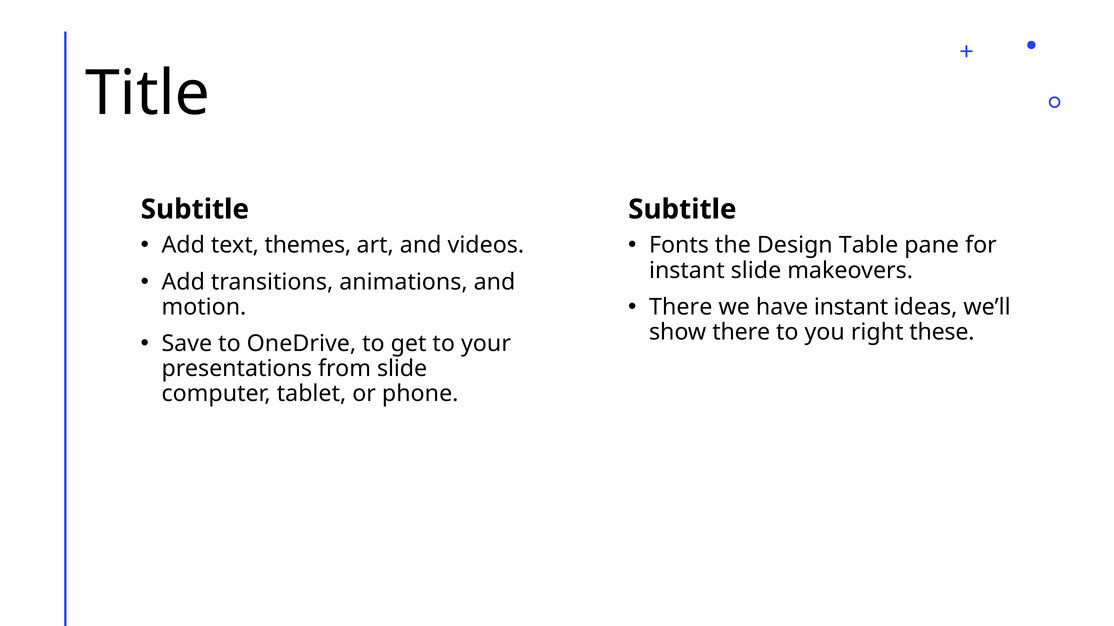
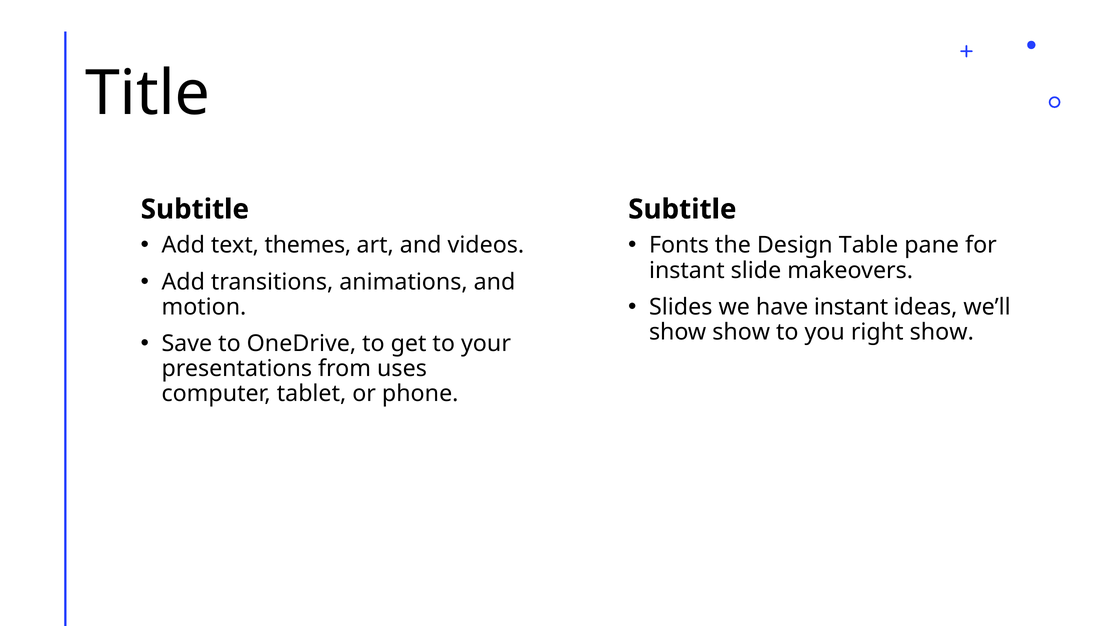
There at (681, 307): There -> Slides
show there: there -> show
right these: these -> show
from slide: slide -> uses
